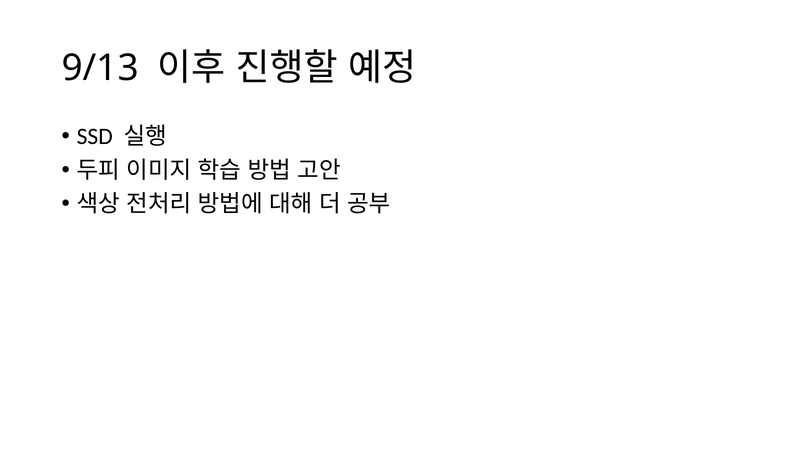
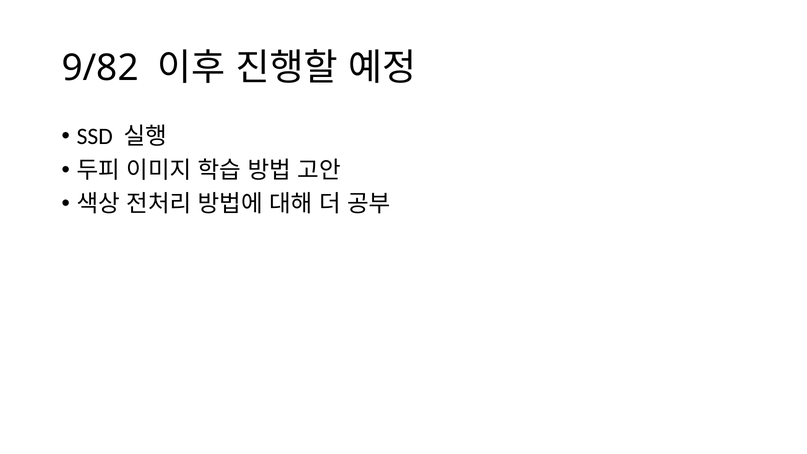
9/13: 9/13 -> 9/82
